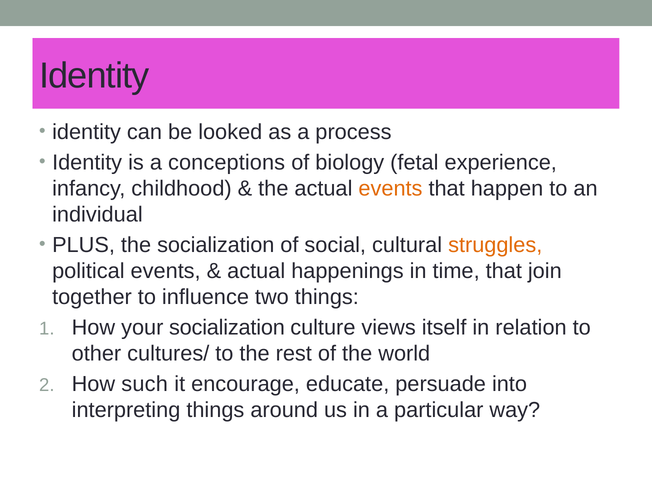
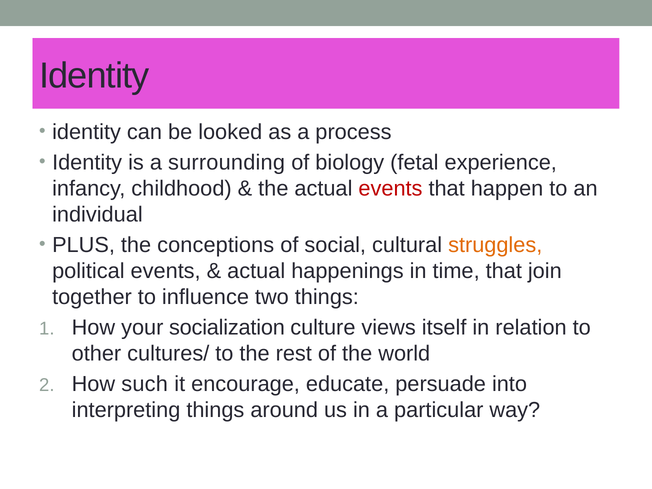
conceptions: conceptions -> surrounding
events at (390, 188) colour: orange -> red
the socialization: socialization -> conceptions
